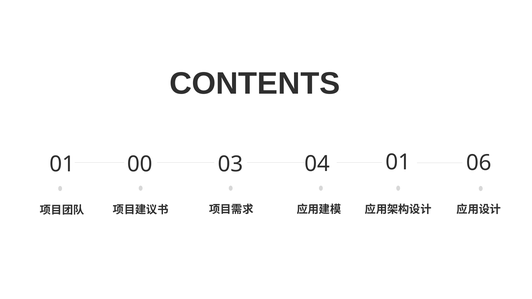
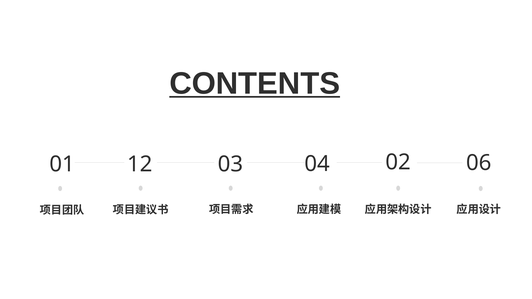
CONTENTS underline: none -> present
00: 00 -> 12
04 01: 01 -> 02
